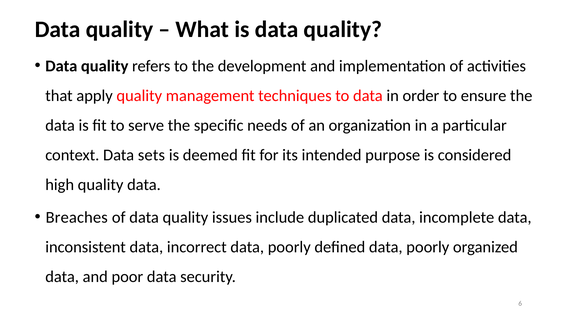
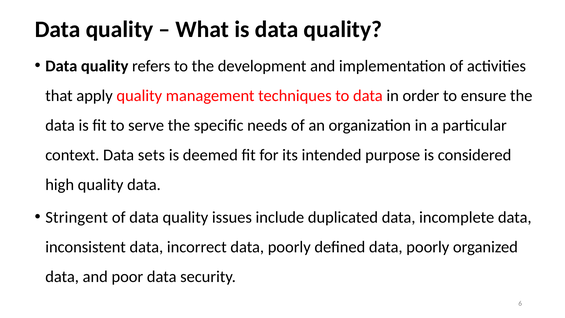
Breaches: Breaches -> Stringent
